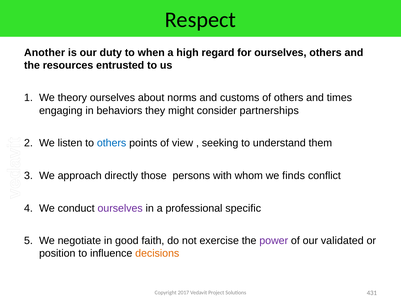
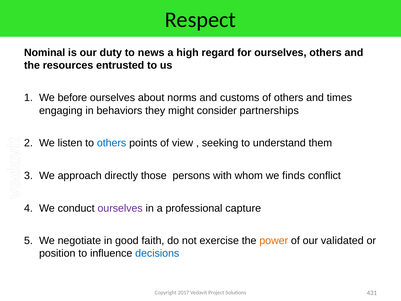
Another: Another -> Nominal
when: when -> news
theory: theory -> before
specific: specific -> capture
power colour: purple -> orange
decisions colour: orange -> blue
